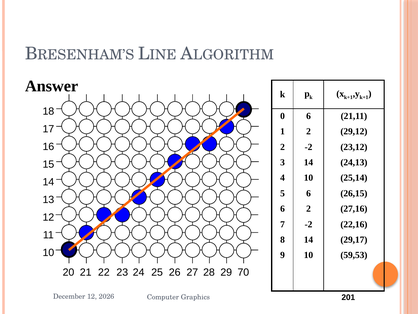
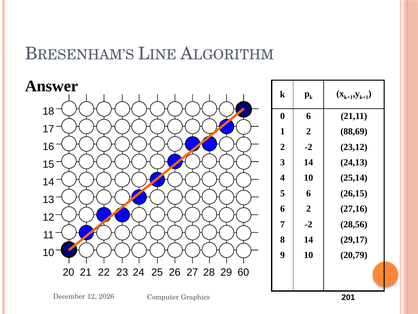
29,12: 29,12 -> 88,69
22,16: 22,16 -> 28,56
59,53: 59,53 -> 20,79
70: 70 -> 60
